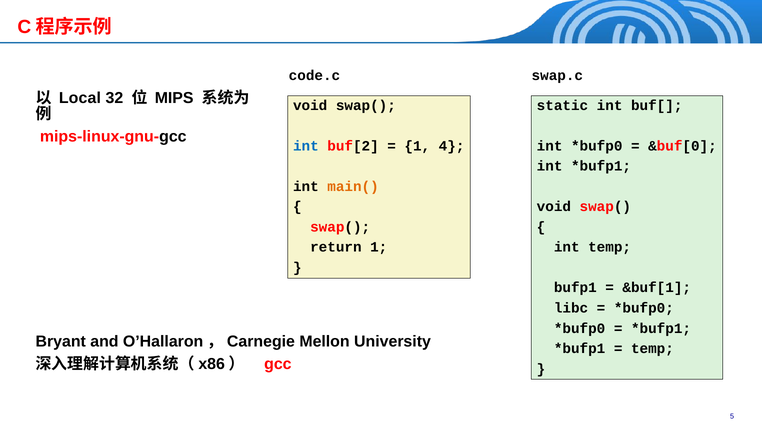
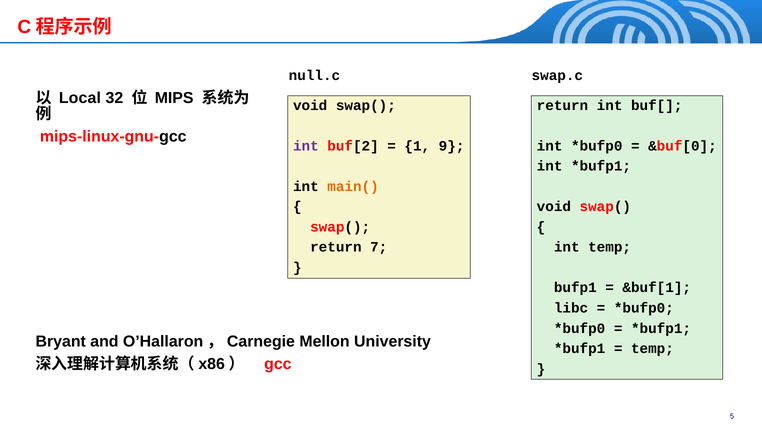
code.c: code.c -> null.c
static at (562, 106): static -> return
int at (306, 146) colour: blue -> purple
4: 4 -> 9
return 1: 1 -> 7
